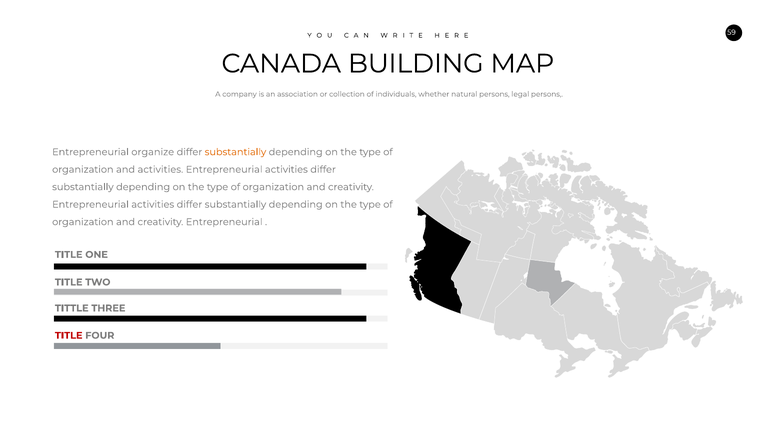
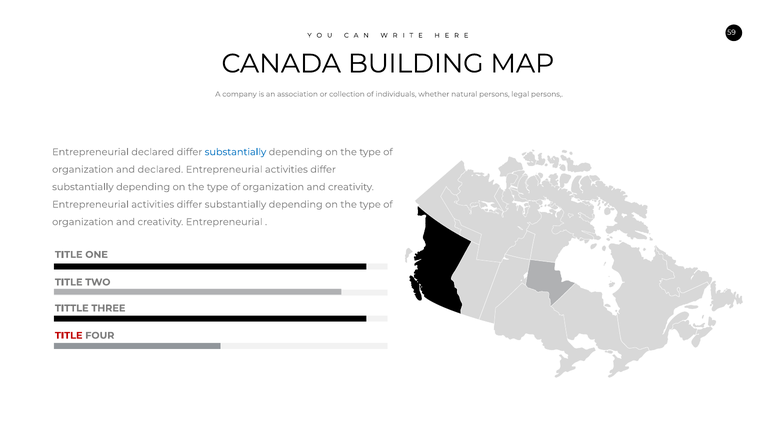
Entrepreneurial organize: organize -> declared
substantially at (235, 152) colour: orange -> blue
and activities: activities -> declared
